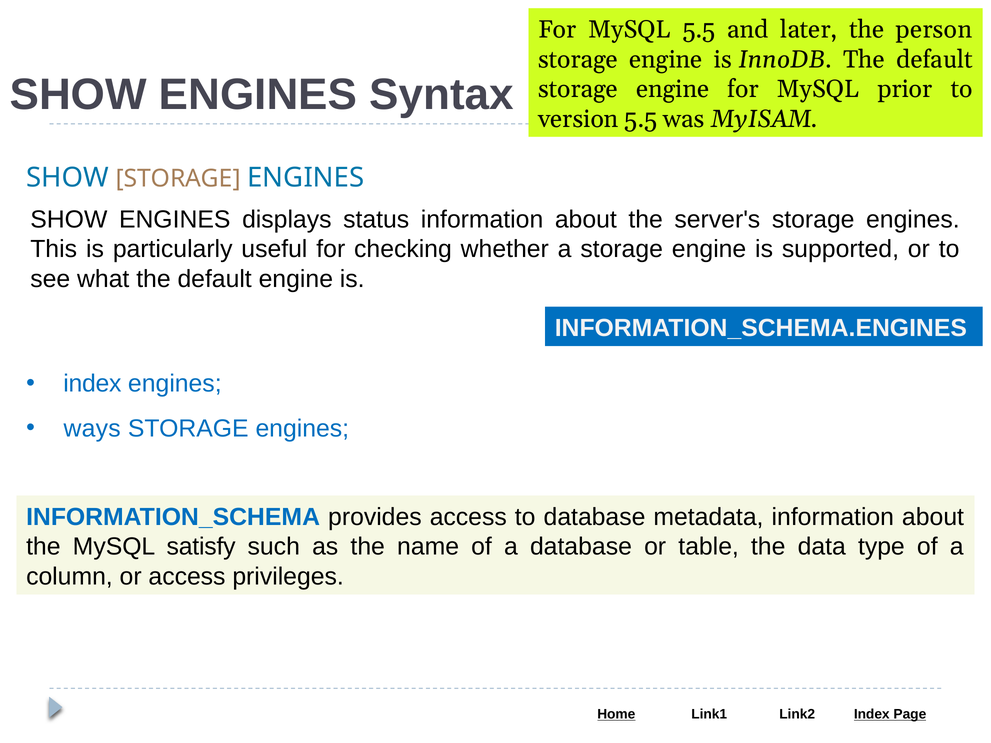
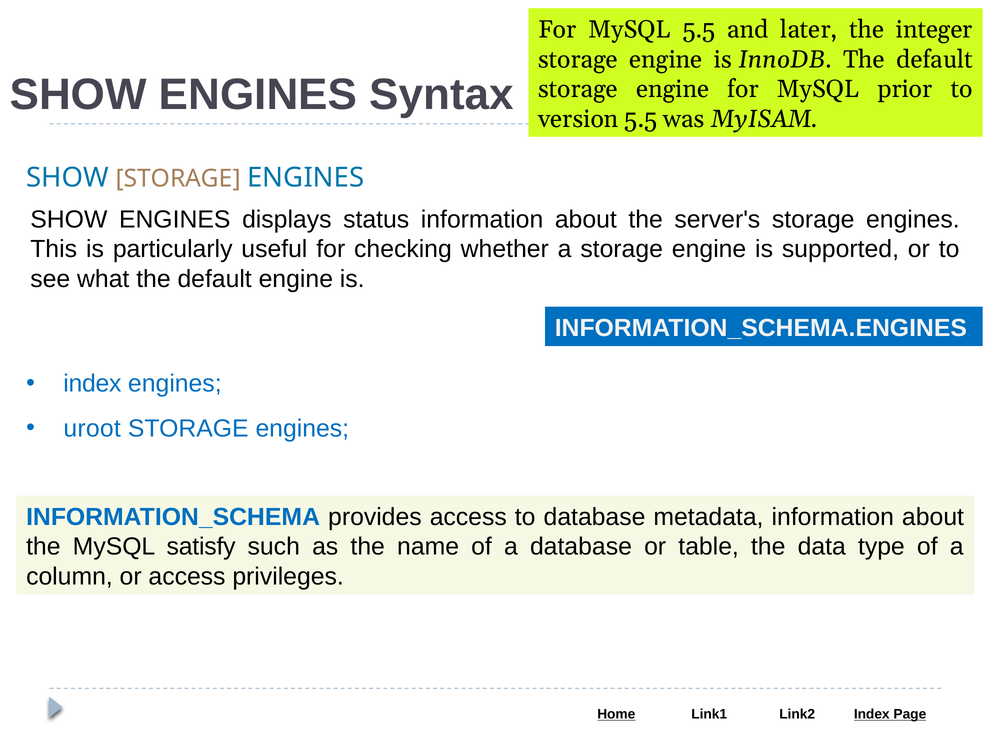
person: person -> integer
ways: ways -> uroot
